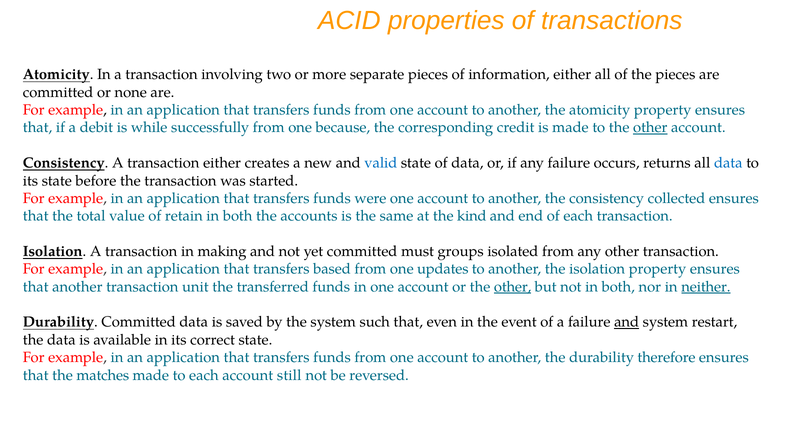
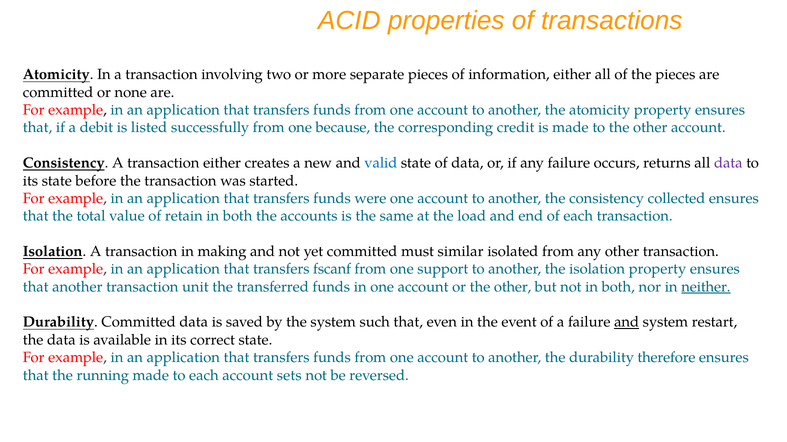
while: while -> listed
other at (650, 128) underline: present -> none
data at (728, 163) colour: blue -> purple
kind: kind -> load
groups: groups -> similar
based: based -> fscanf
updates: updates -> support
other at (513, 287) underline: present -> none
matches: matches -> running
still: still -> sets
